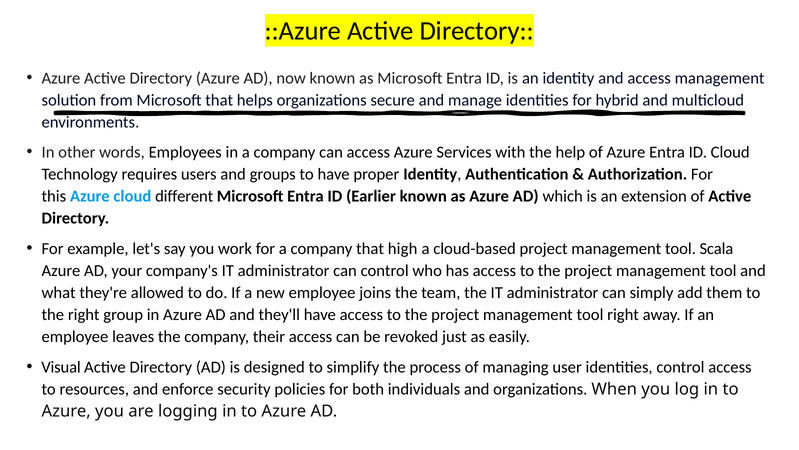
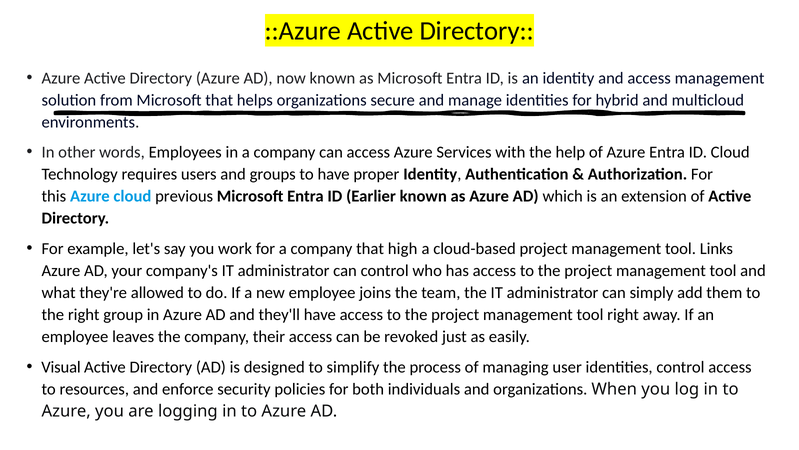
different: different -> previous
Scala: Scala -> Links
